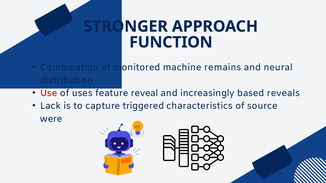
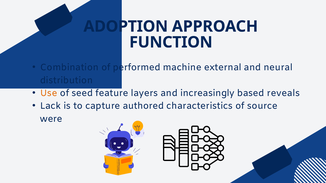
STRONGER: STRONGER -> ADOPTION
monitored: monitored -> performed
remains: remains -> external
Use colour: red -> orange
uses: uses -> seed
reveal: reveal -> layers
triggered: triggered -> authored
